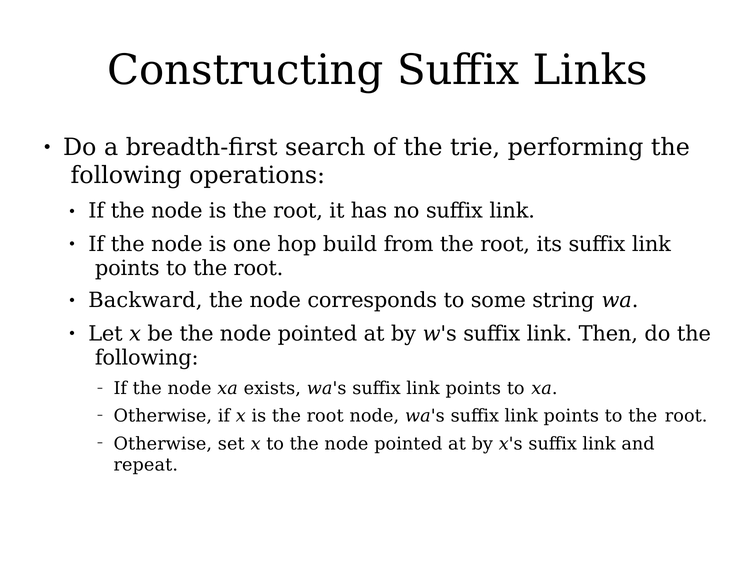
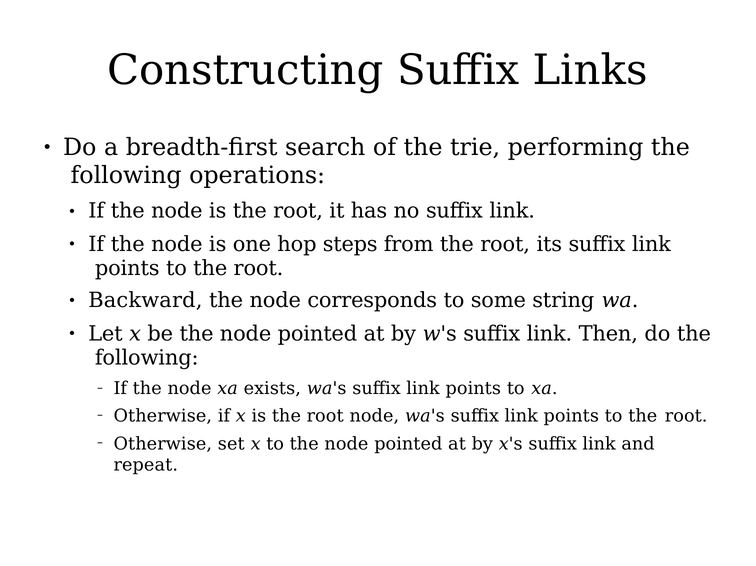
build: build -> steps
